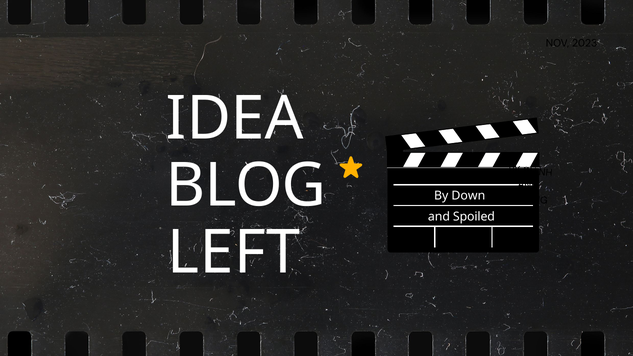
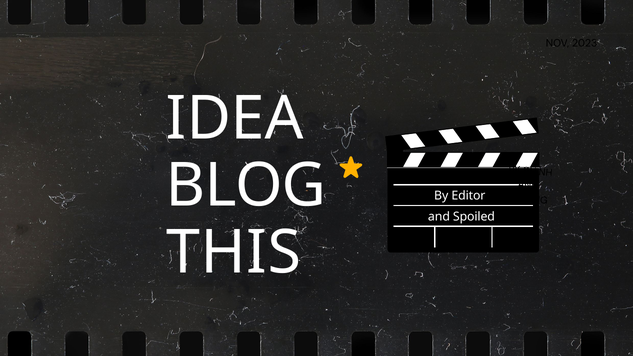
Down: Down -> Editor
LEFT: LEFT -> THIS
